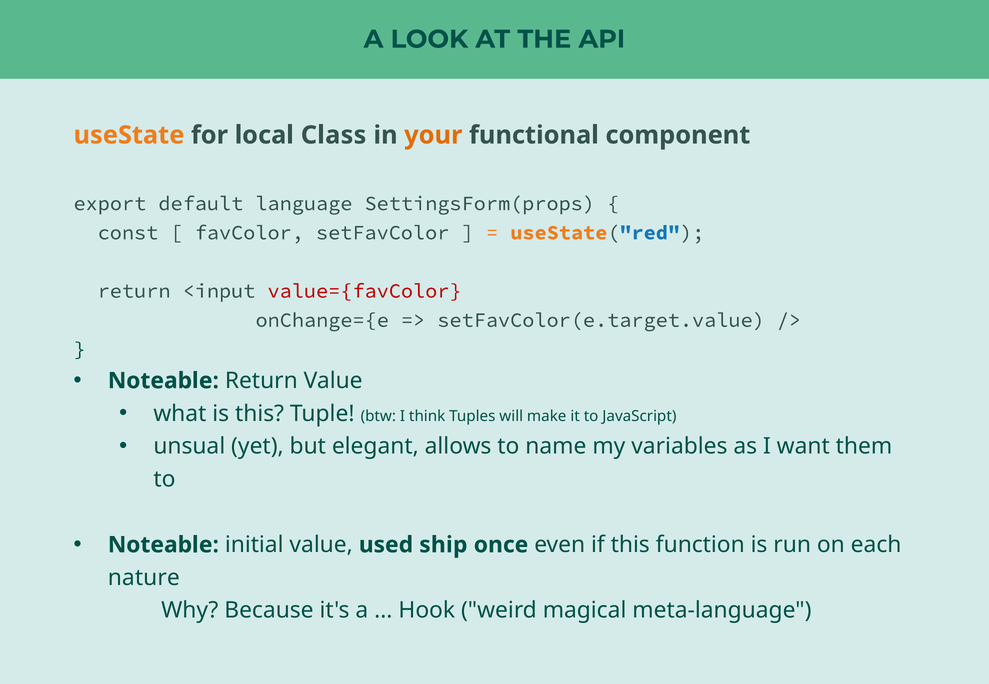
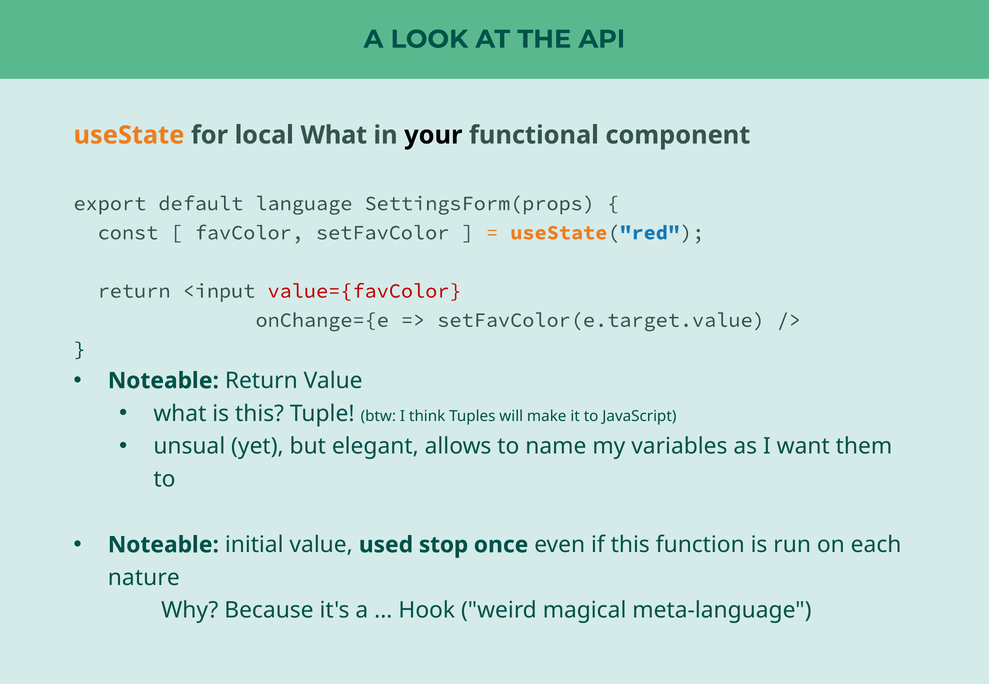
local Class: Class -> What
your colour: orange -> black
ship: ship -> stop
